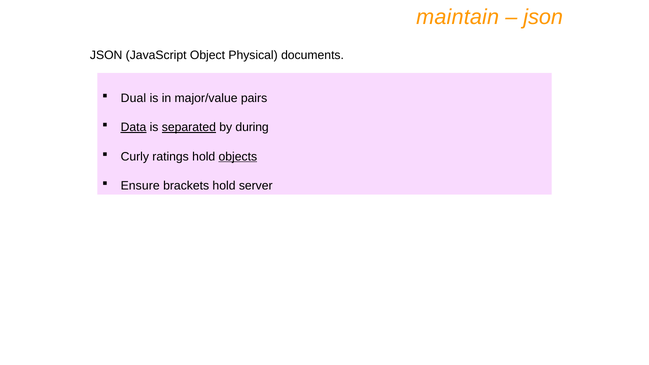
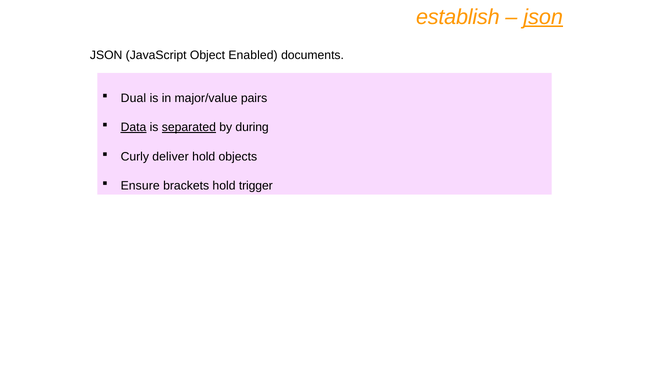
maintain: maintain -> establish
json at (543, 17) underline: none -> present
Physical: Physical -> Enabled
ratings: ratings -> deliver
objects underline: present -> none
server: server -> trigger
